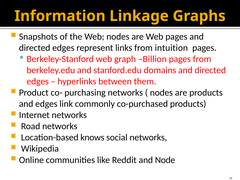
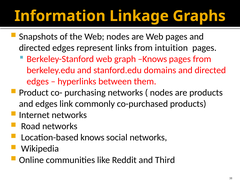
graph Billion: Billion -> Knows
Node: Node -> Third
